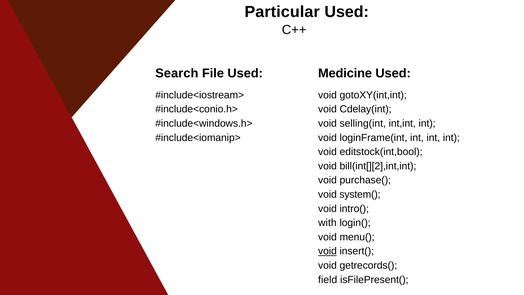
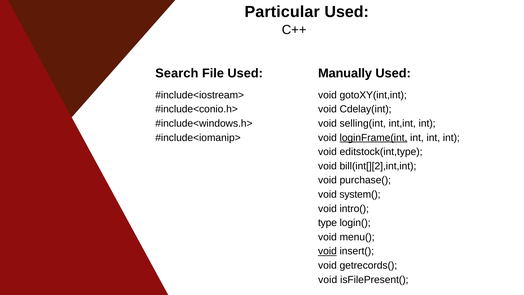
Medicine: Medicine -> Manually
loginFrame(int underline: none -> present
editstock(int,bool: editstock(int,bool -> editstock(int,type
with: with -> type
field at (328, 279): field -> void
